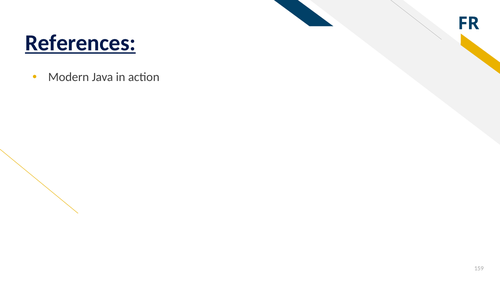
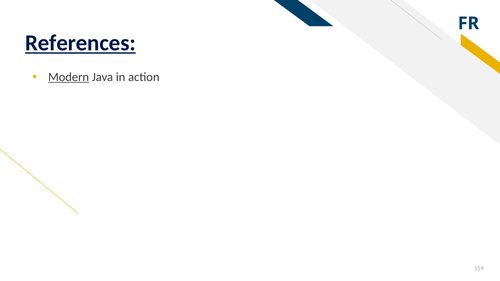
Modern underline: none -> present
